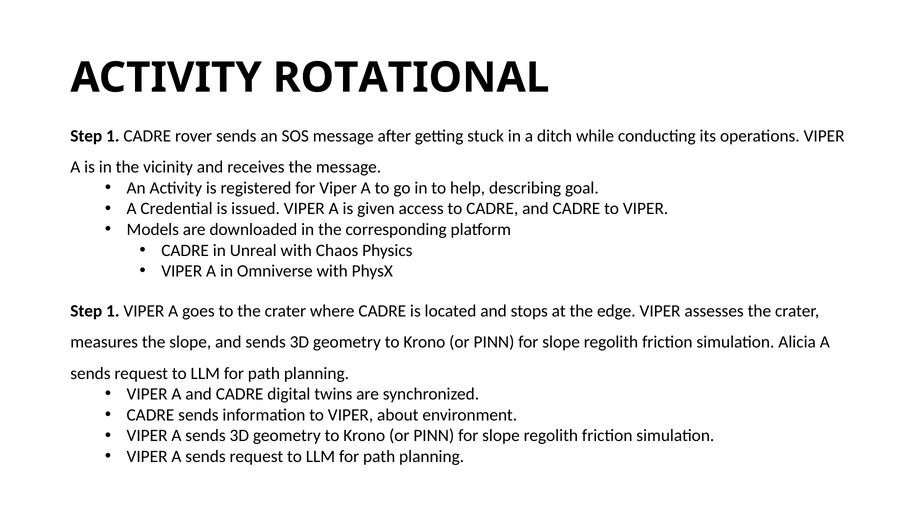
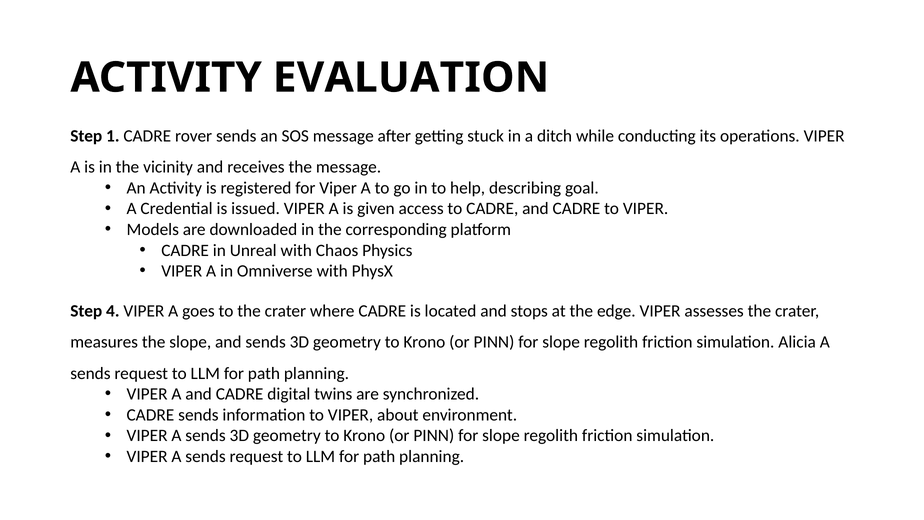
ROTATIONAL: ROTATIONAL -> EVALUATION
1 at (113, 311): 1 -> 4
